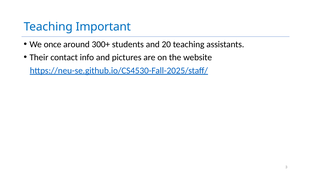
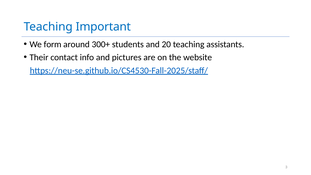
once: once -> form
